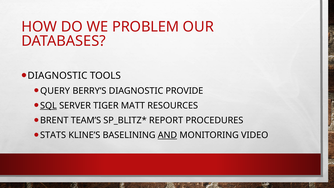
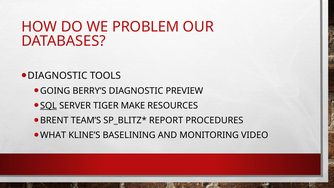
QUERY: QUERY -> GOING
PROVIDE: PROVIDE -> PREVIEW
MATT: MATT -> MAKE
STATS: STATS -> WHAT
AND underline: present -> none
